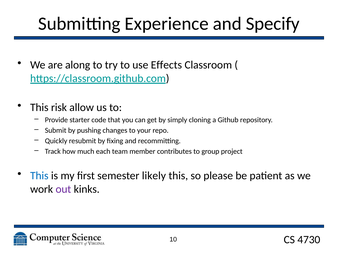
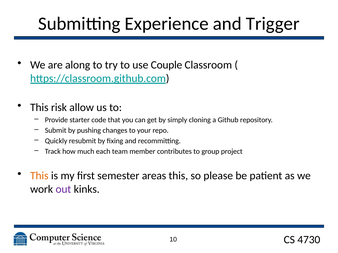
Specify: Specify -> Trigger
Effects: Effects -> Couple
This at (39, 176) colour: blue -> orange
likely: likely -> areas
